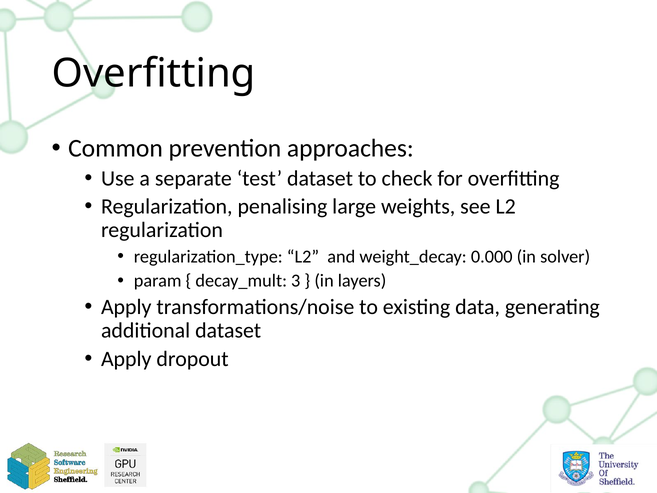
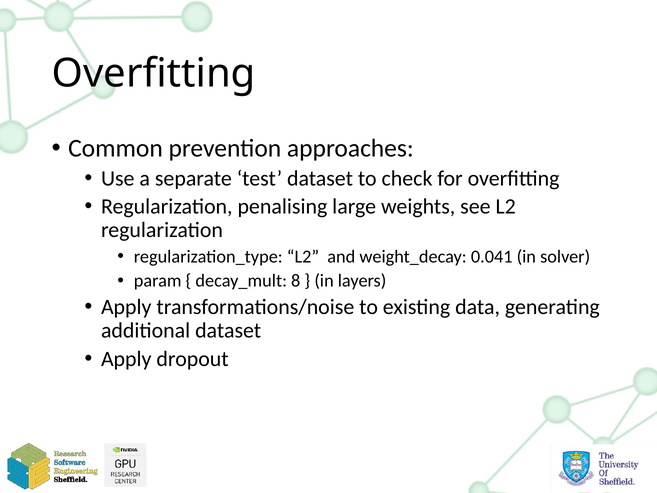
0.000: 0.000 -> 0.041
3: 3 -> 8
